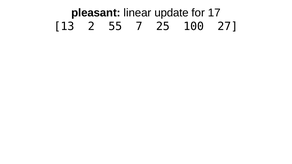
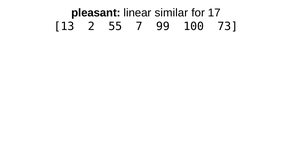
update: update -> similar
25: 25 -> 99
27: 27 -> 73
